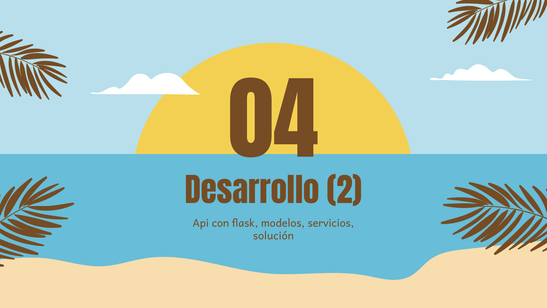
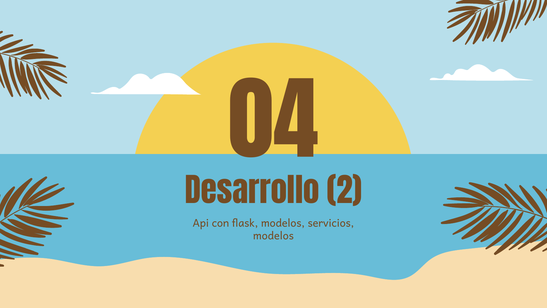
solución at (273, 236): solución -> modelos
